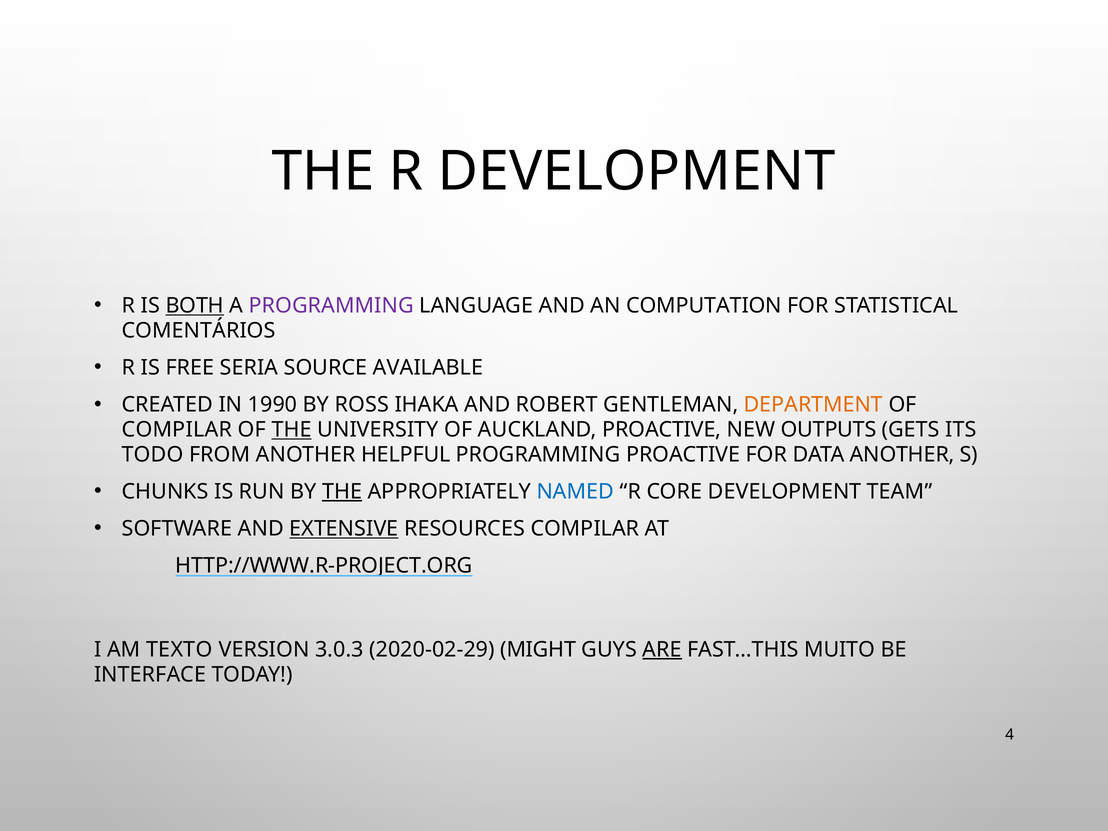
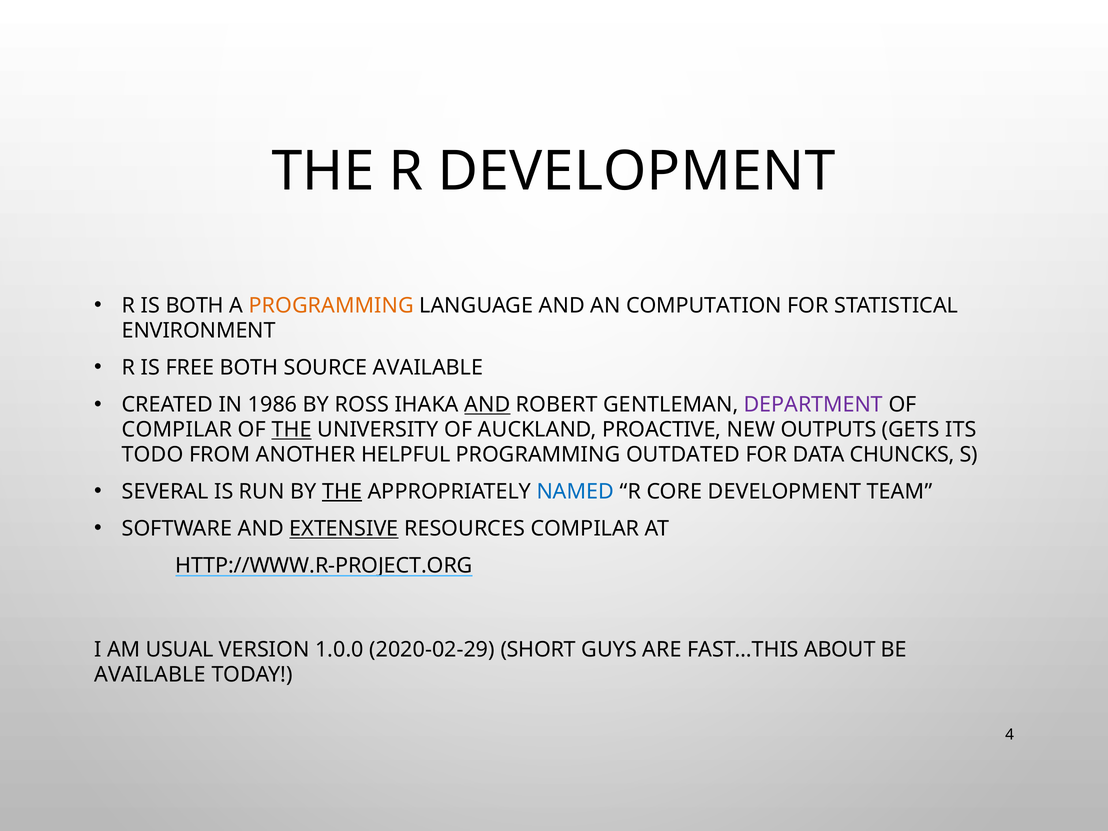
BOTH at (195, 306) underline: present -> none
PROGRAMMING at (331, 306) colour: purple -> orange
COMENTÁRIOS: COMENTÁRIOS -> ENVIRONMENT
FREE SERIA: SERIA -> BOTH
1990: 1990 -> 1986
AND at (487, 405) underline: none -> present
DEPARTMENT colour: orange -> purple
PROGRAMMING PROACTIVE: PROACTIVE -> OUTDATED
DATA ANOTHER: ANOTHER -> CHUNCKS
CHUNKS: CHUNKS -> SEVERAL
TEXTO: TEXTO -> USUAL
3.0.3: 3.0.3 -> 1.0.0
MIGHT: MIGHT -> SHORT
ARE underline: present -> none
MUITO: MUITO -> ABOUT
INTERFACE at (150, 674): INTERFACE -> AVAILABLE
